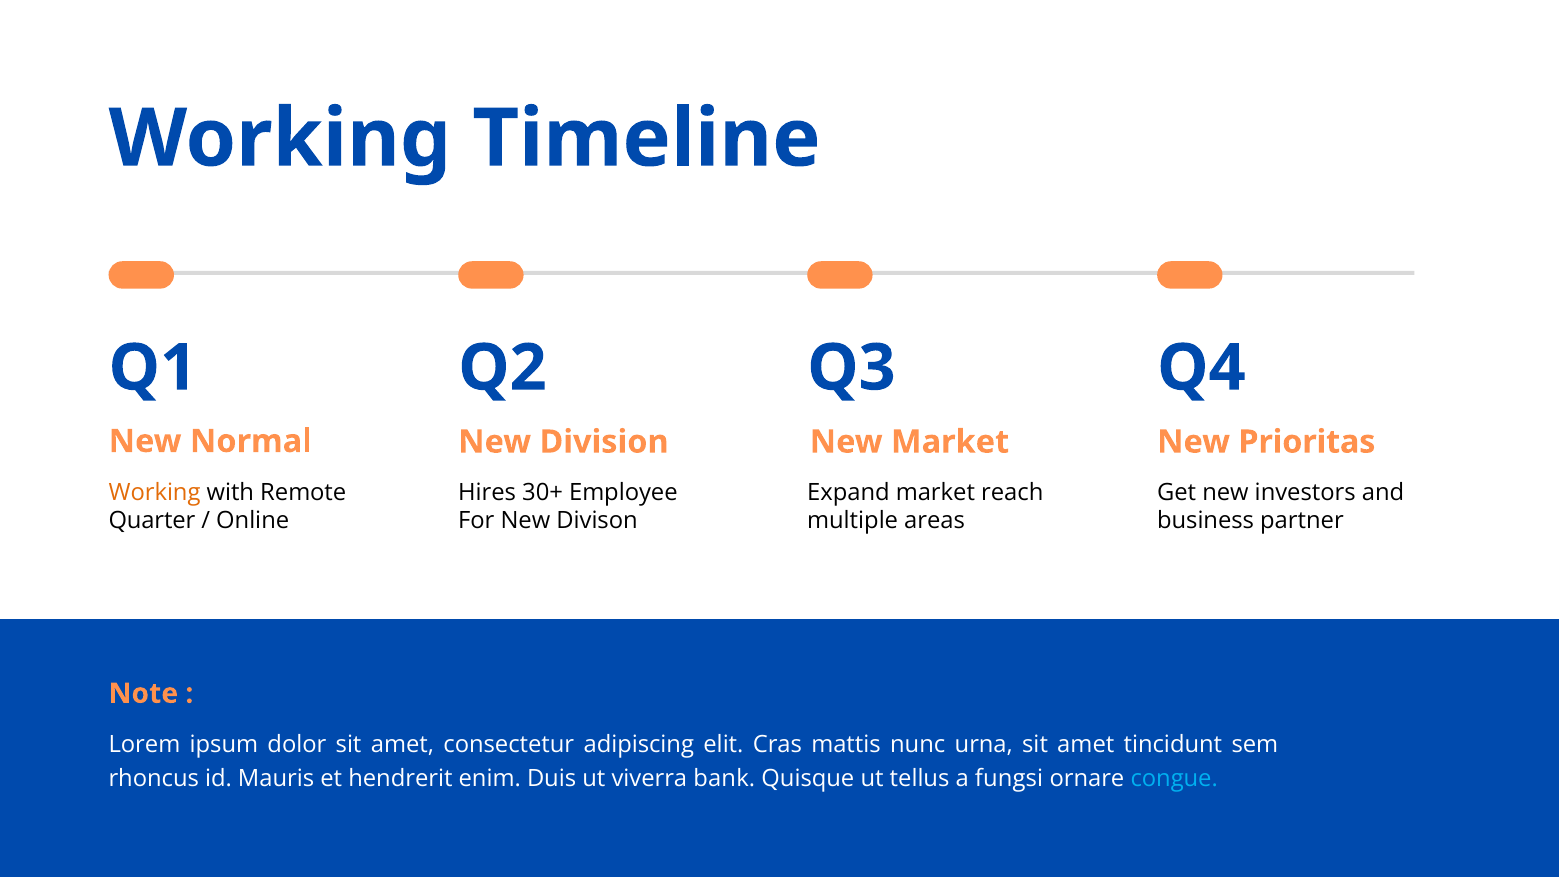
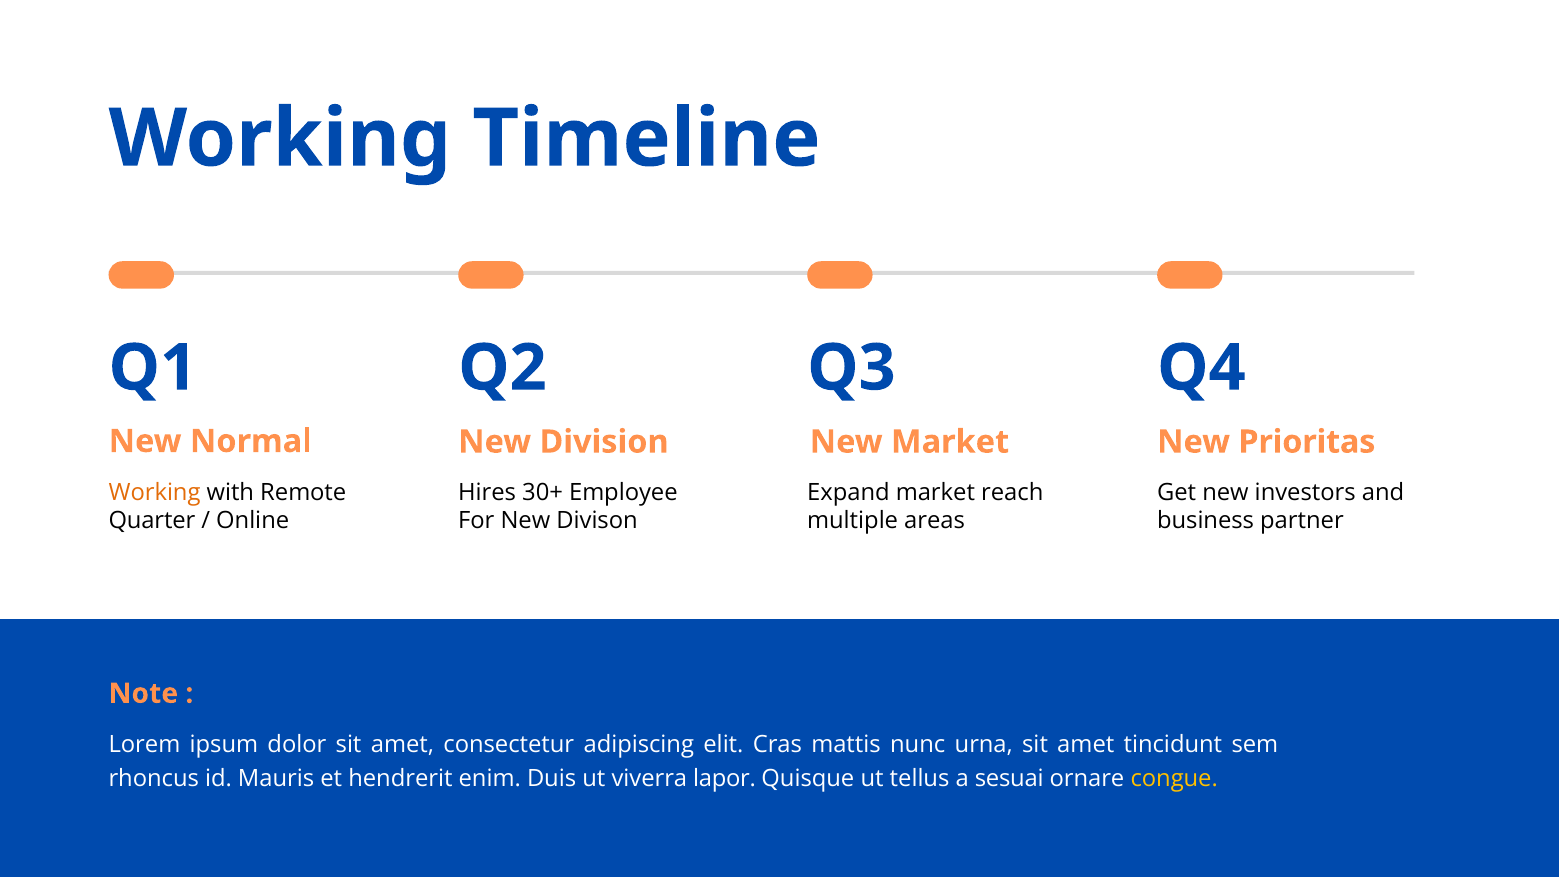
bank: bank -> lapor
fungsi: fungsi -> sesuai
congue colour: light blue -> yellow
